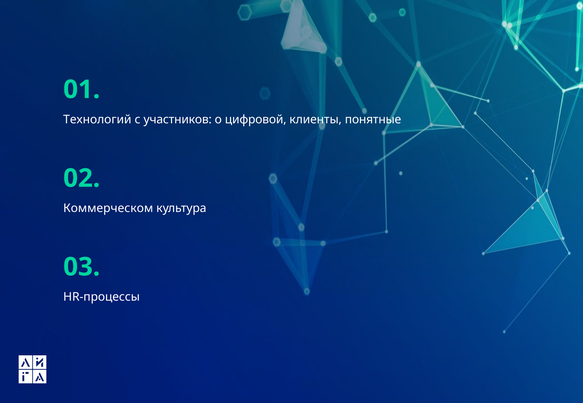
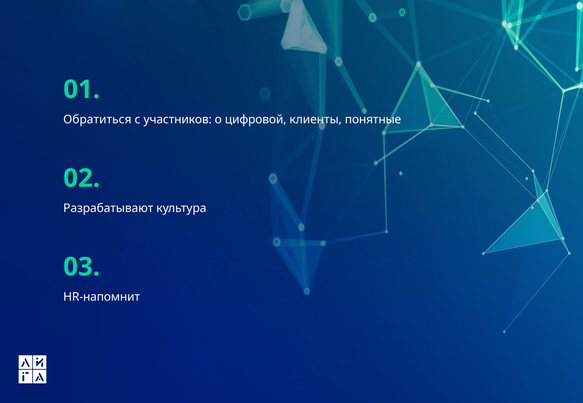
Технологий: Технологий -> Обратиться
Коммерческом: Коммерческом -> Разрабатывают
HR-процессы: HR-процессы -> HR-напомнит
